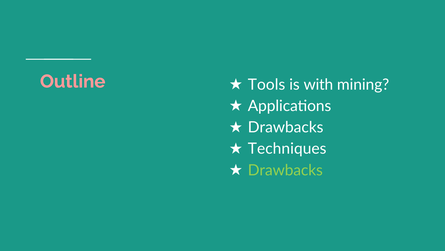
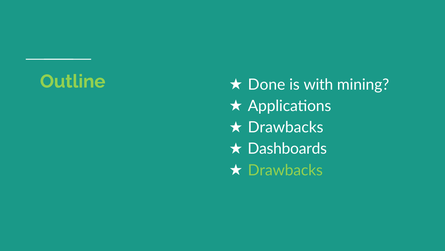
Outline colour: pink -> light green
Tools: Tools -> Done
Techniques: Techniques -> Dashboards
